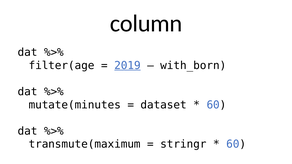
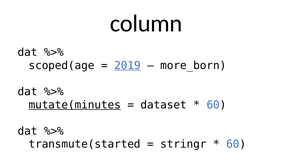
filter(age: filter(age -> scoped(age
with_born: with_born -> more_born
mutate(minutes underline: none -> present
transmute(maximum: transmute(maximum -> transmute(started
